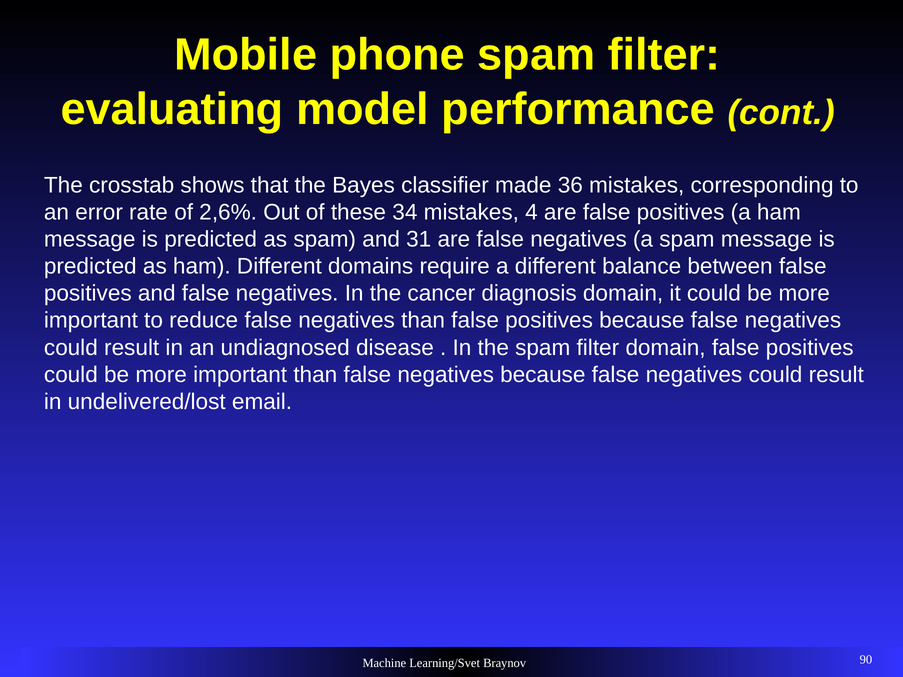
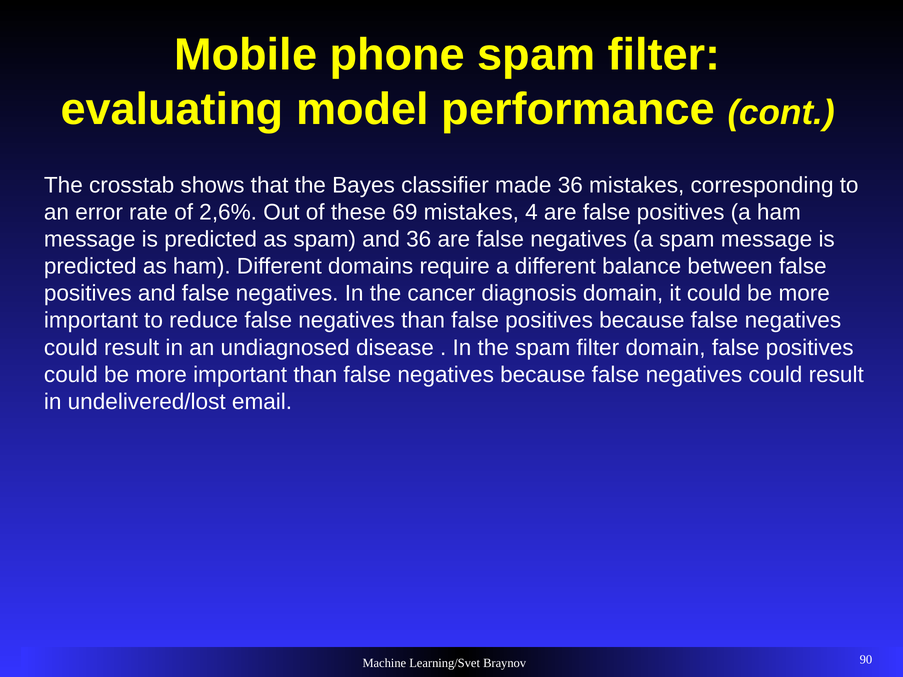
34: 34 -> 69
and 31: 31 -> 36
